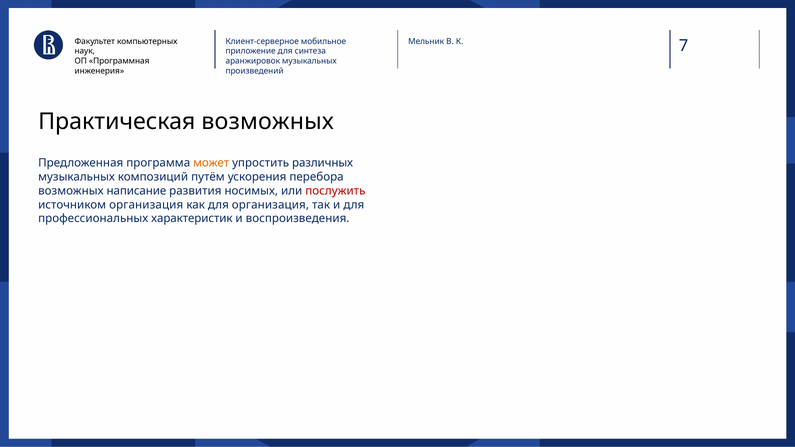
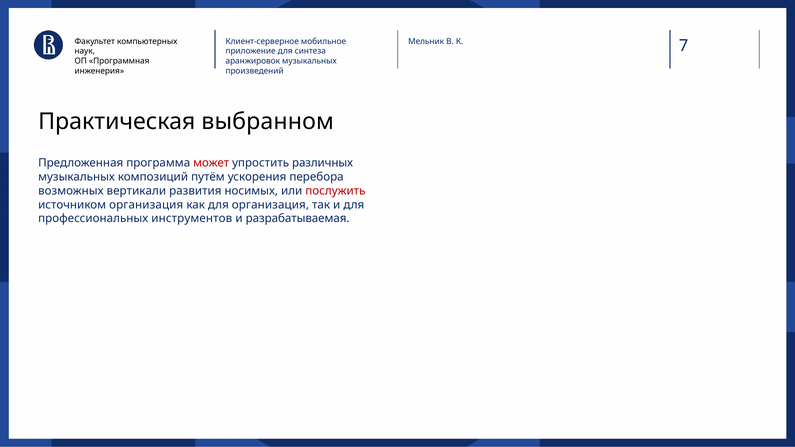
Практическая возможных: возможных -> выбранном
может colour: orange -> red
написание: написание -> вертикали
характеристик: характеристик -> инструментов
воспроизведения: воспроизведения -> разрабатываемая
